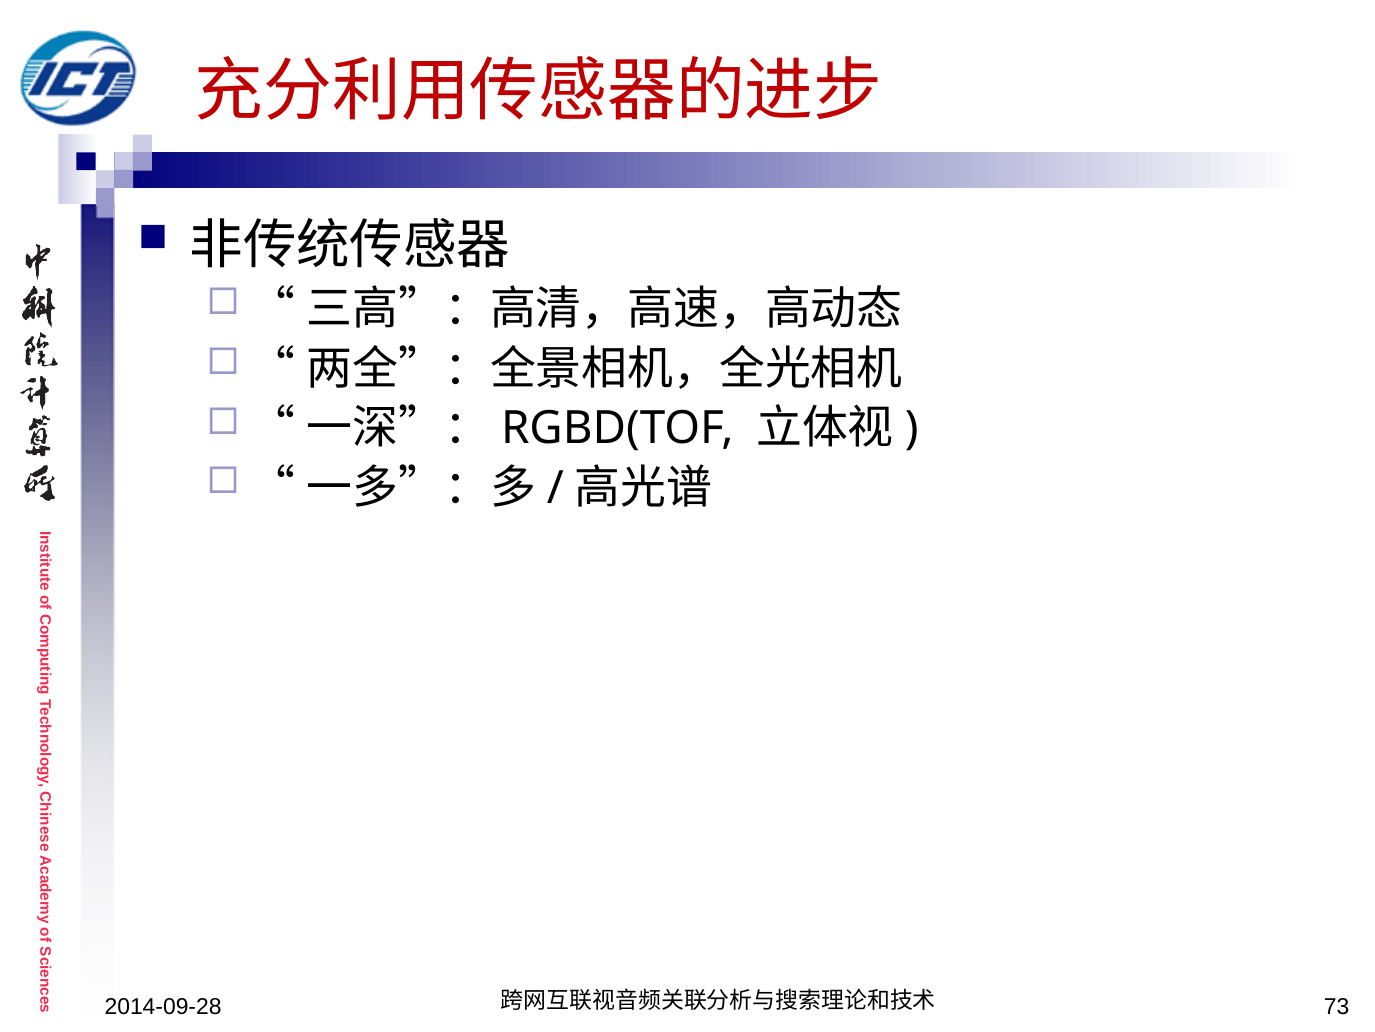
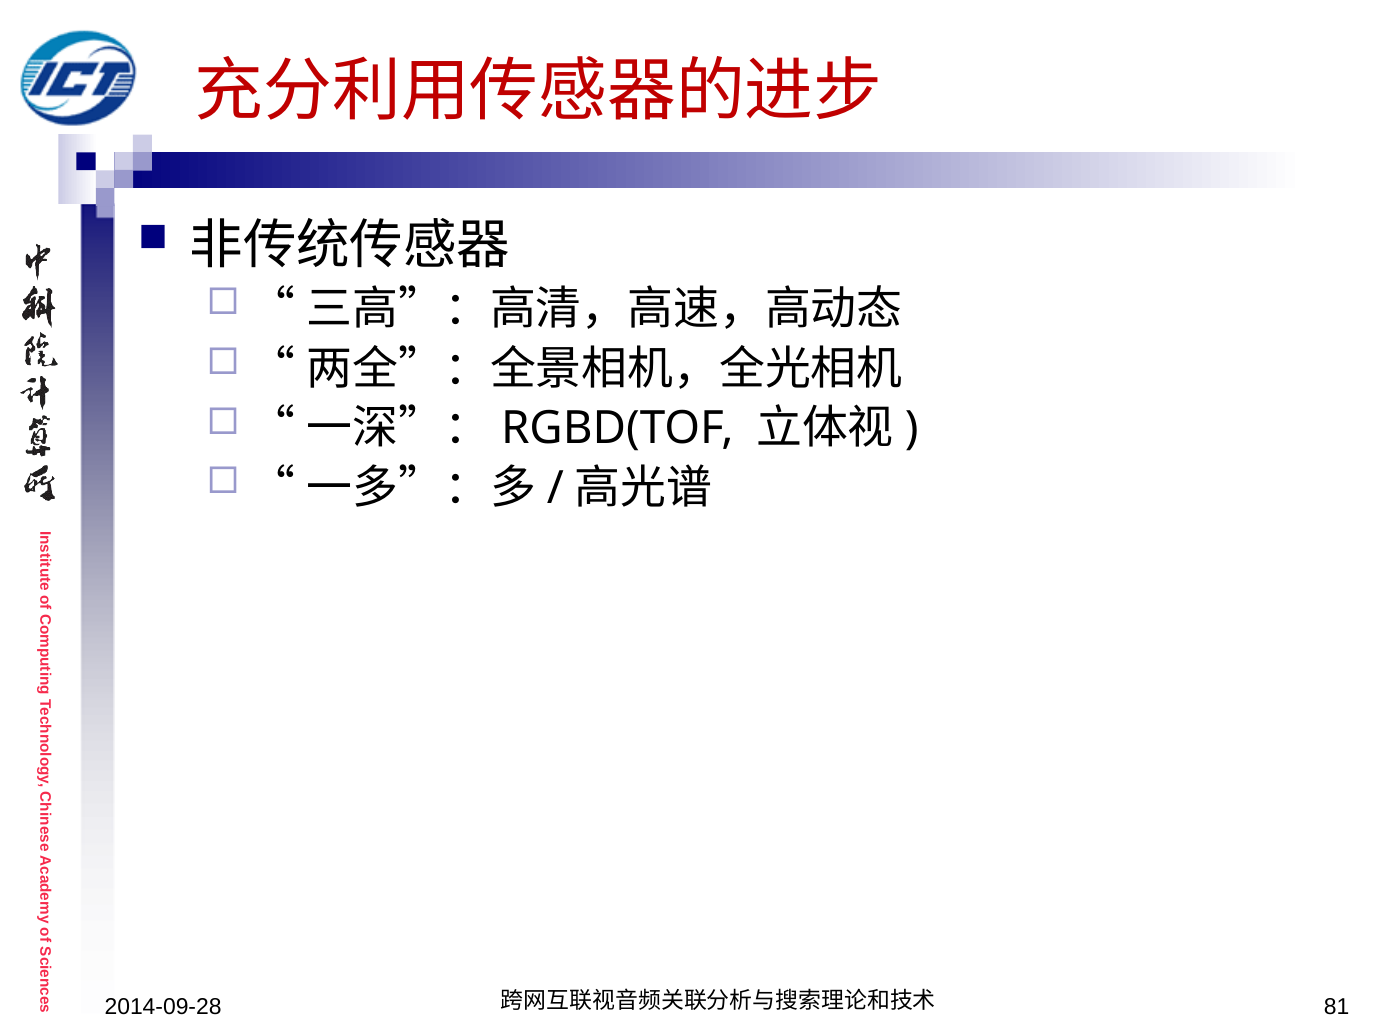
73: 73 -> 81
